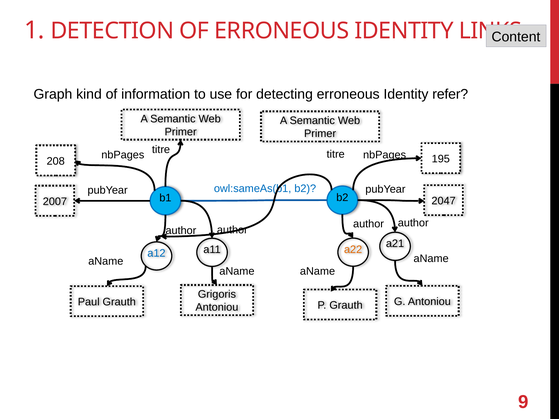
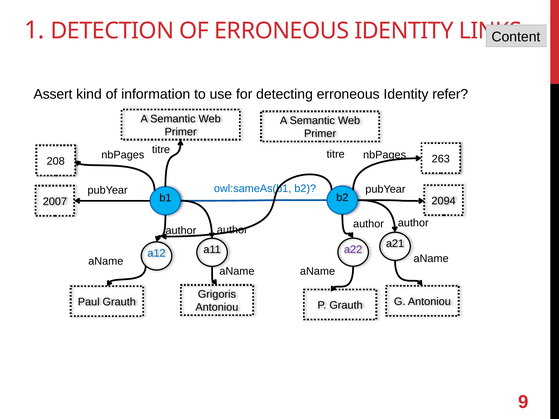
Graph: Graph -> Assert
195: 195 -> 263
2047: 2047 -> 2094
a22 colour: orange -> purple
